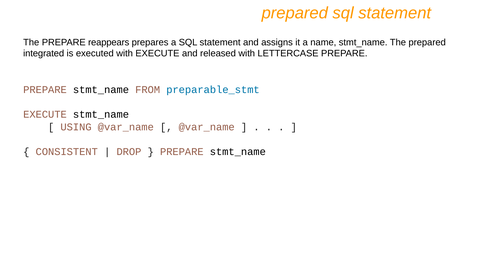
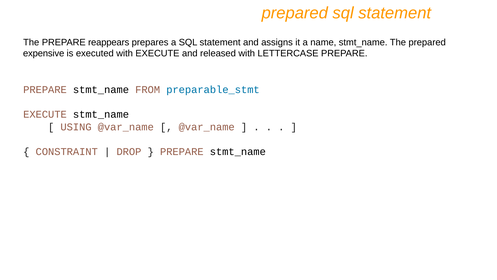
integrated: integrated -> expensive
CONSISTENT: CONSISTENT -> CONSTRAINT
